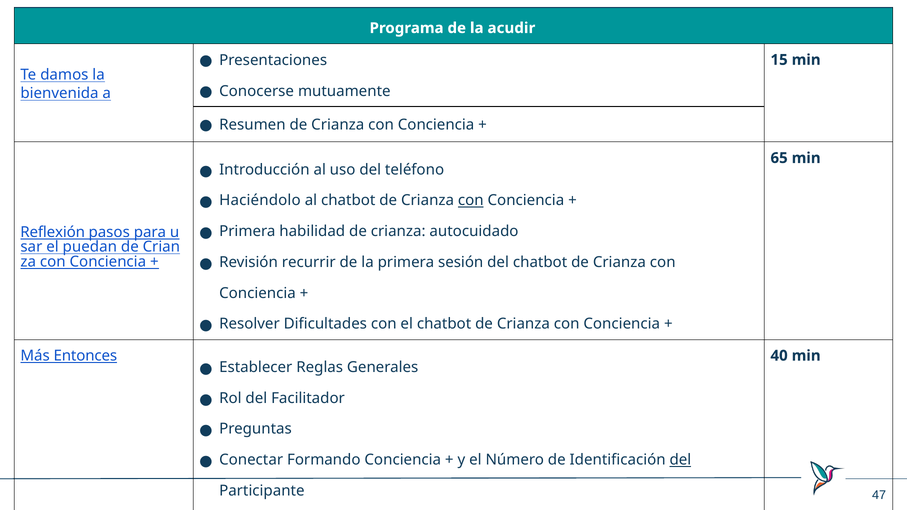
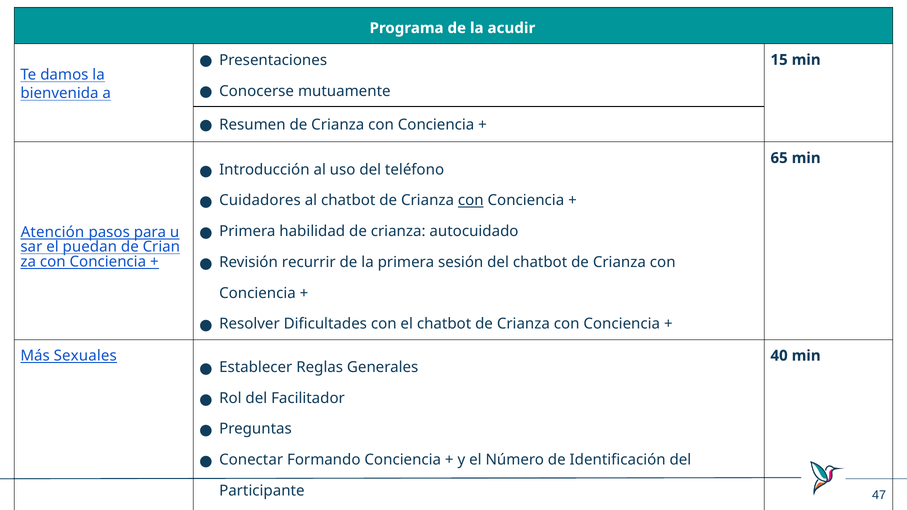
Haciéndolo: Haciéndolo -> Cuidadores
Reflexión: Reflexión -> Atención
Entonces: Entonces -> Sexuales
del at (680, 460) underline: present -> none
